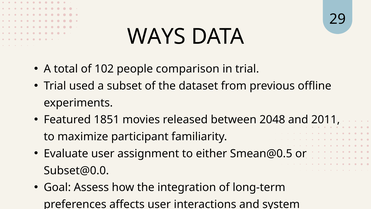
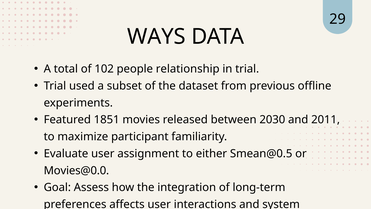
comparison: comparison -> relationship
2048: 2048 -> 2030
Subset@0.0: Subset@0.0 -> Movies@0.0
